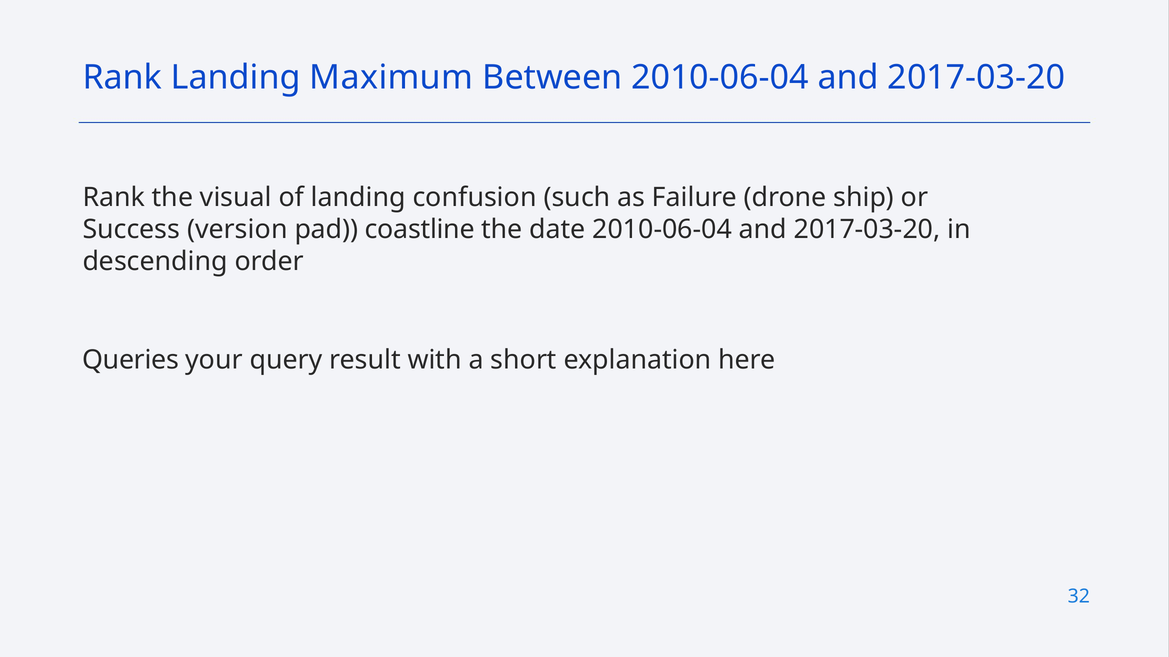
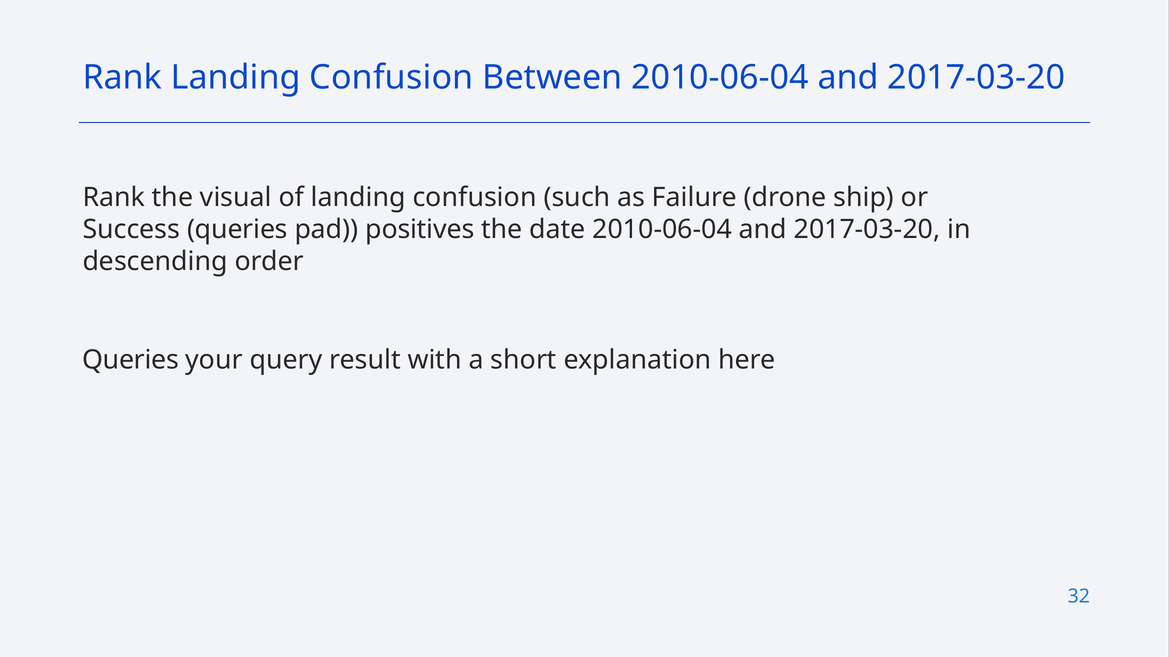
Rank Landing Maximum: Maximum -> Confusion
Success version: version -> queries
coastline: coastline -> positives
